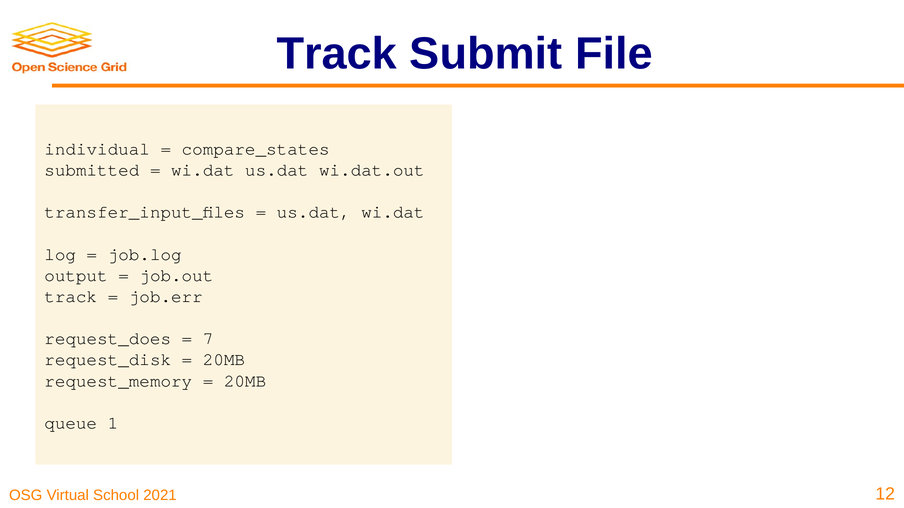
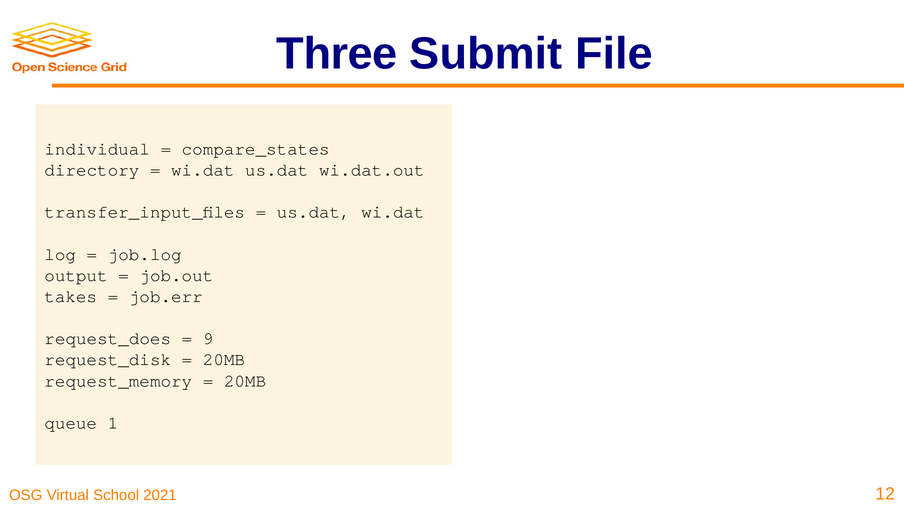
Track at (337, 54): Track -> Three
submitted: submitted -> directory
track at (71, 297): track -> takes
7: 7 -> 9
